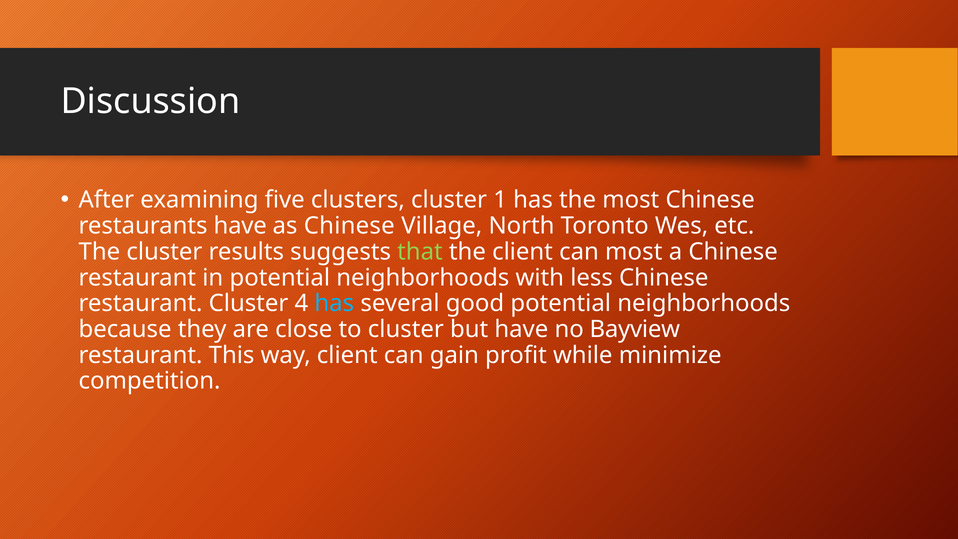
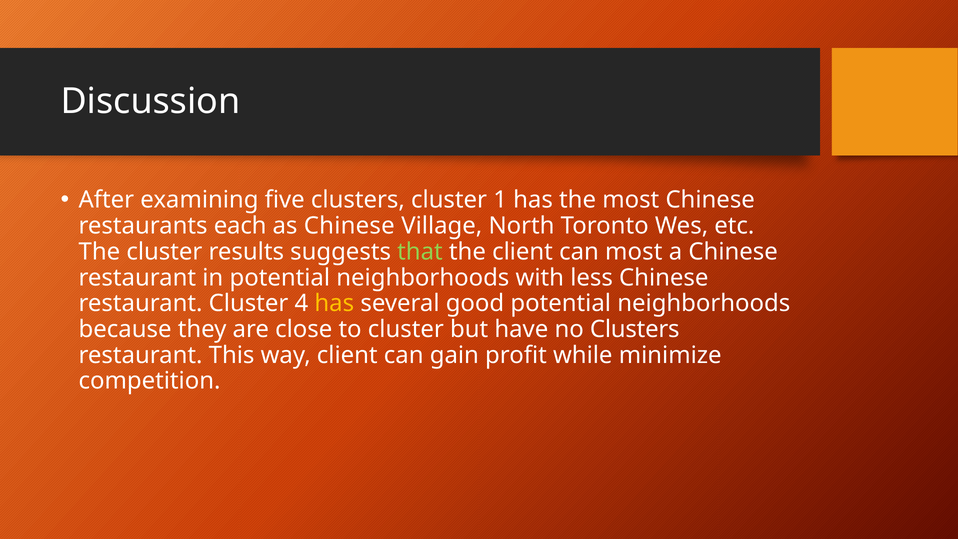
restaurants have: have -> each
has at (334, 303) colour: light blue -> yellow
no Bayview: Bayview -> Clusters
